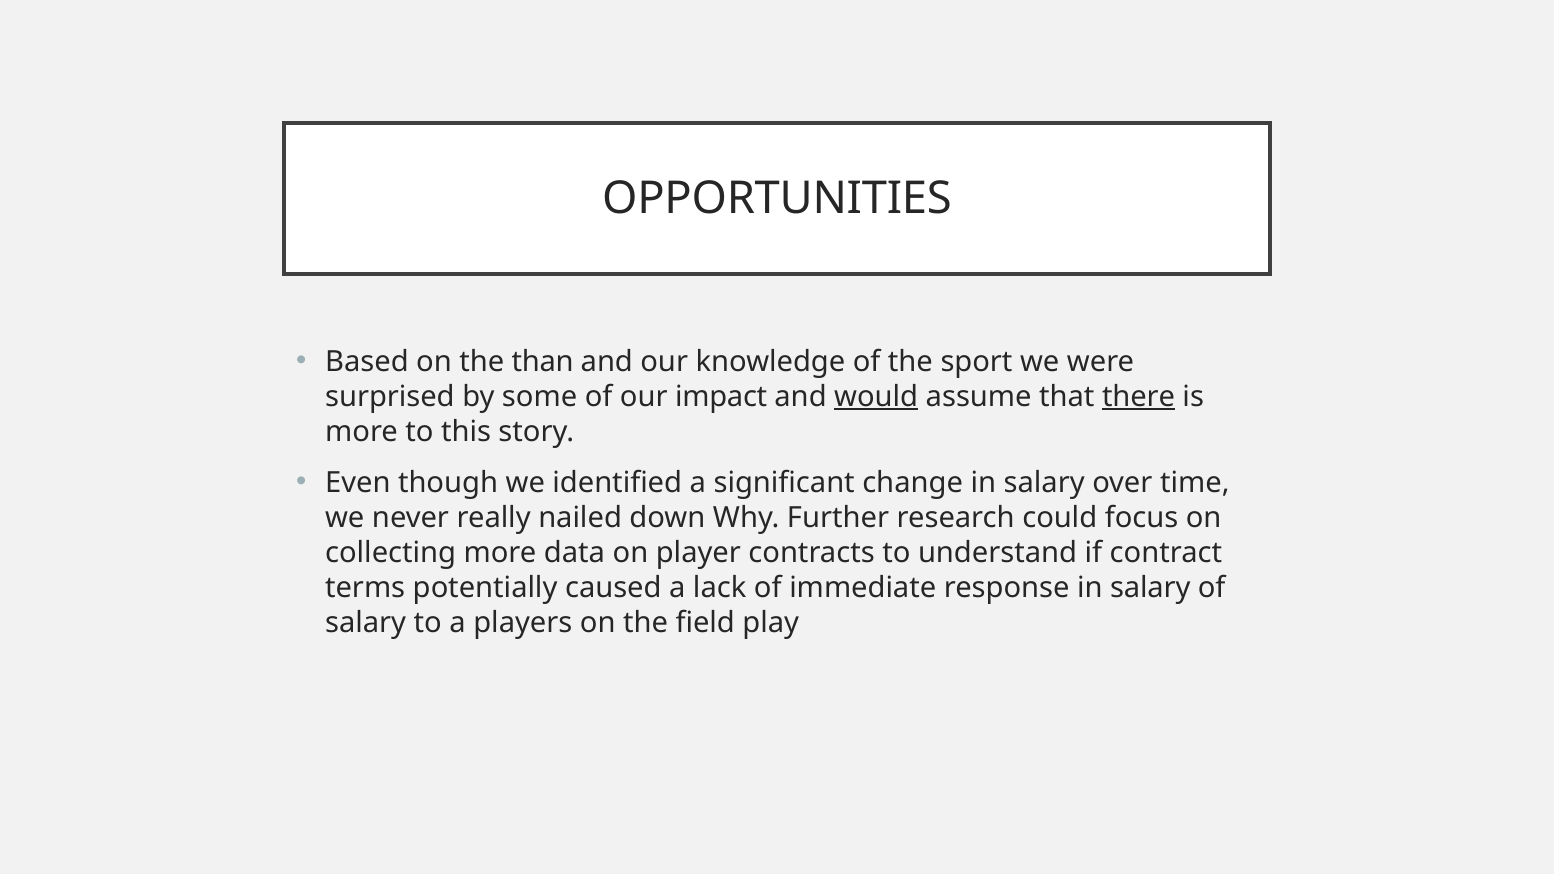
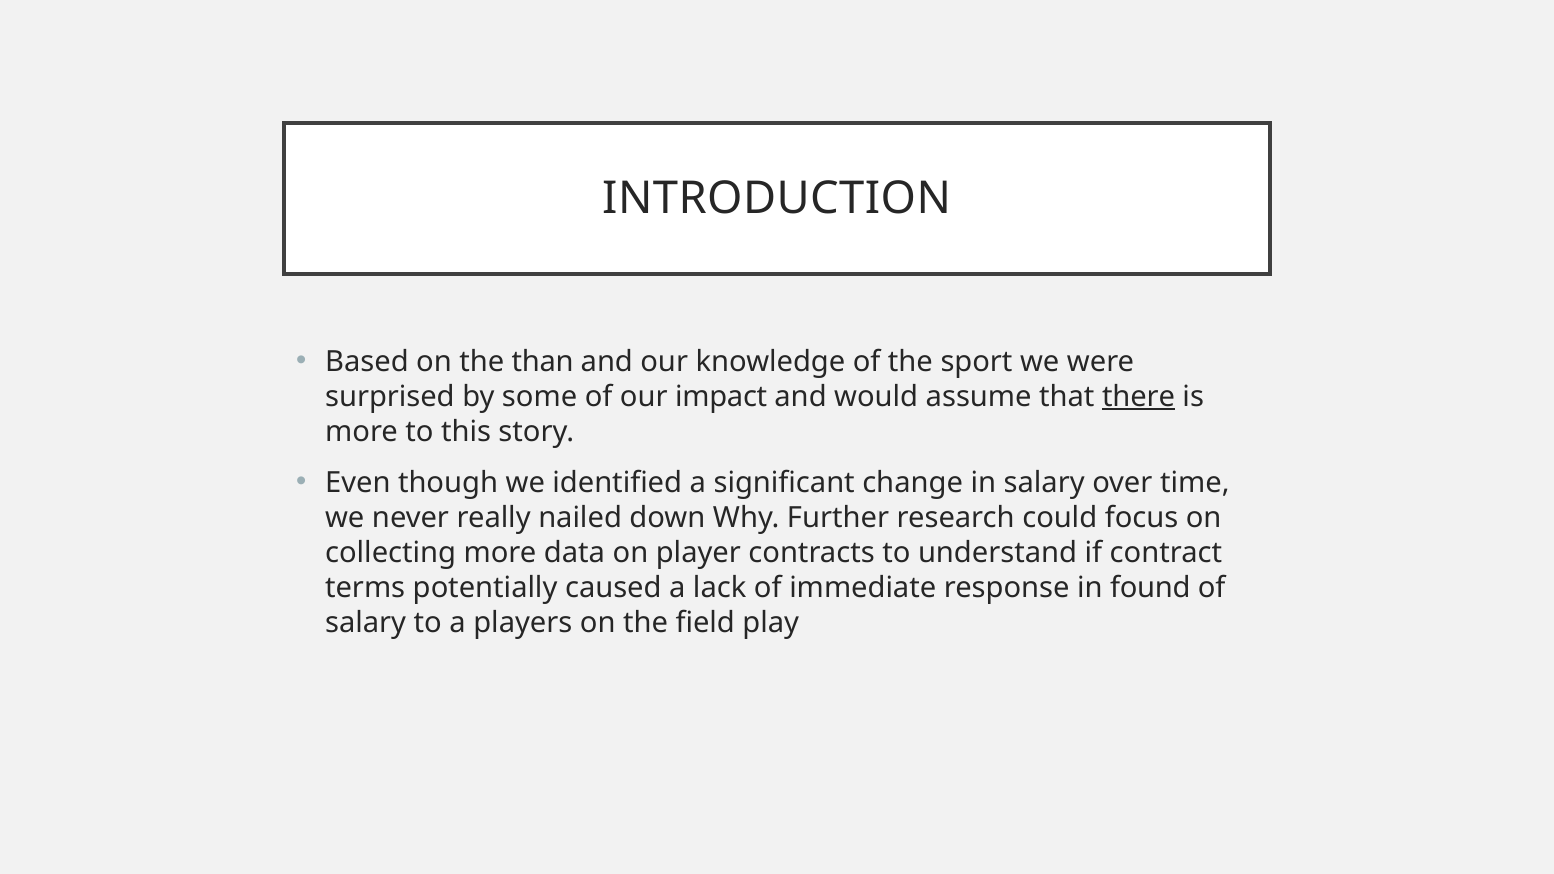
OPPORTUNITIES: OPPORTUNITIES -> INTRODUCTION
would underline: present -> none
response in salary: salary -> found
